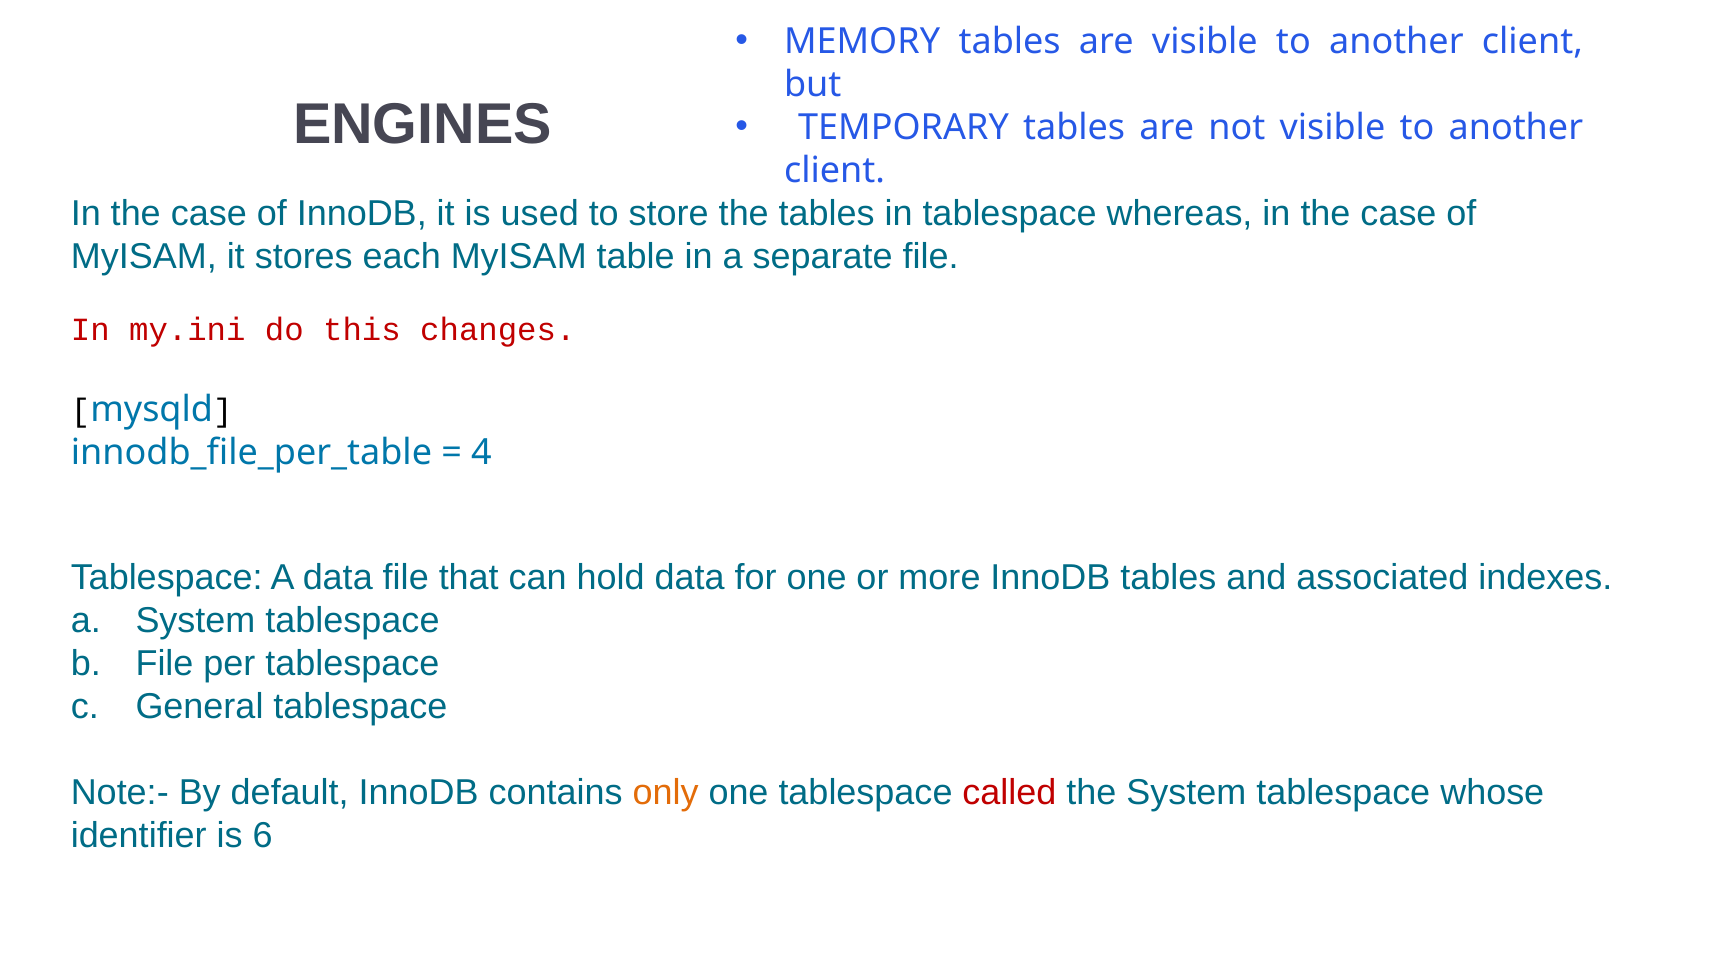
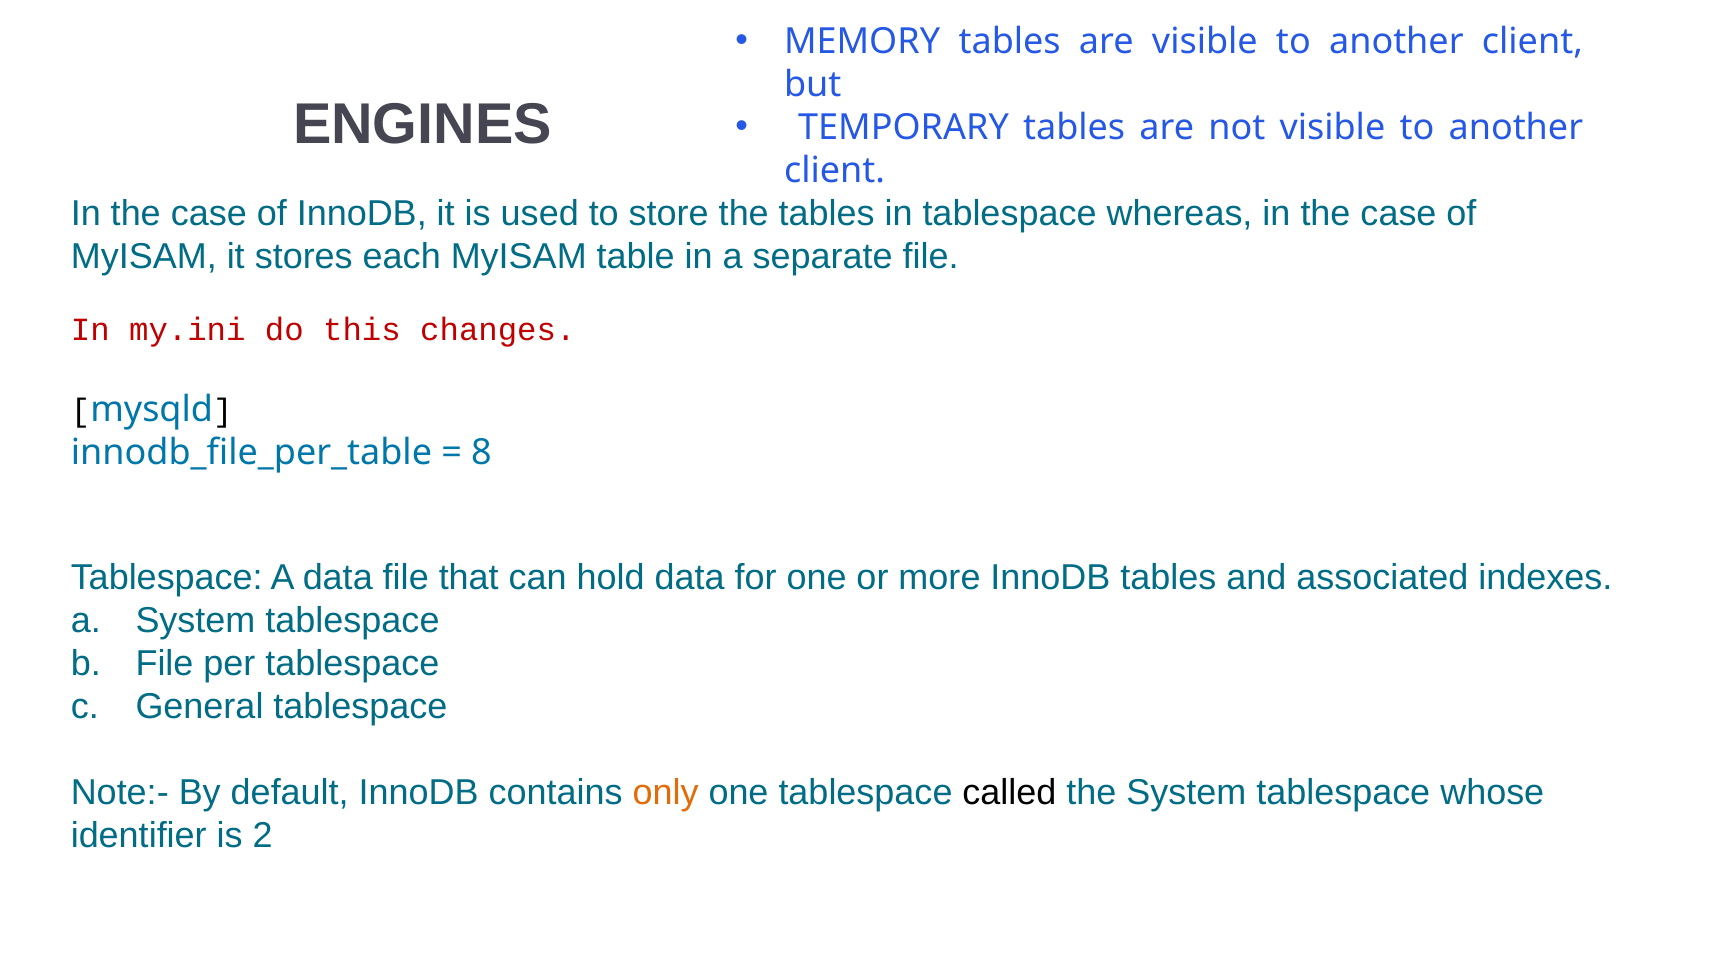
4: 4 -> 8
called colour: red -> black
6: 6 -> 2
